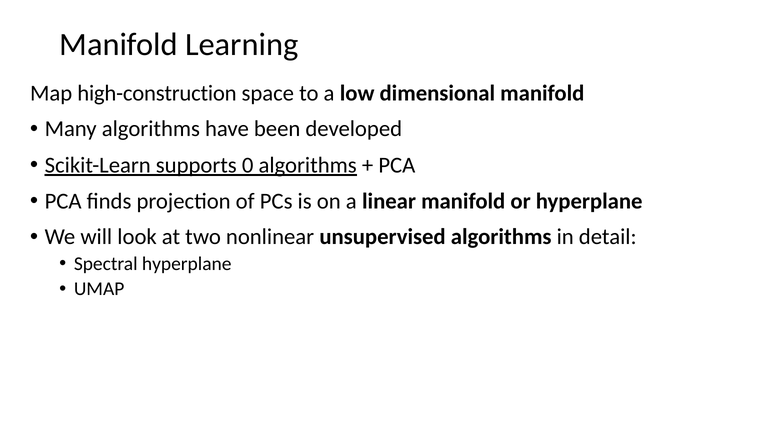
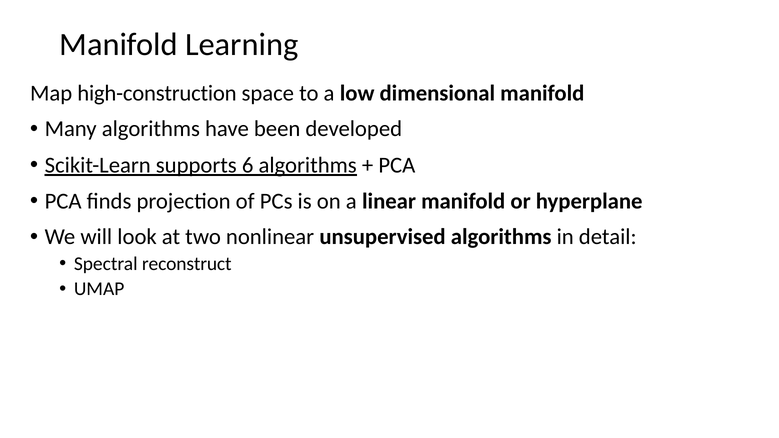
0: 0 -> 6
Spectral hyperplane: hyperplane -> reconstruct
